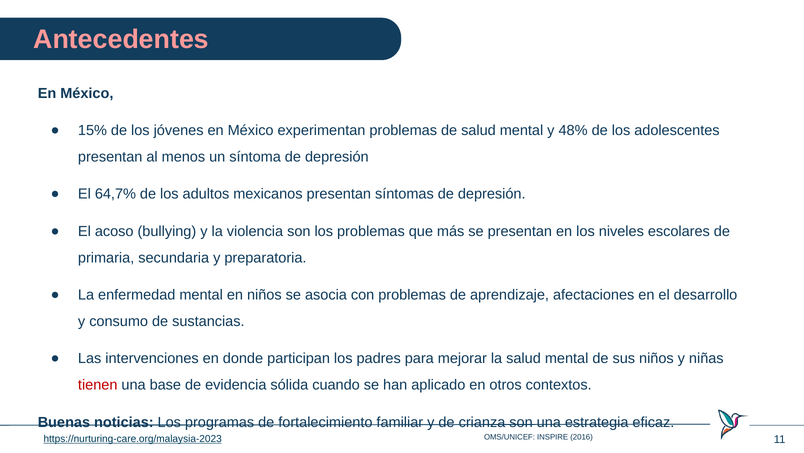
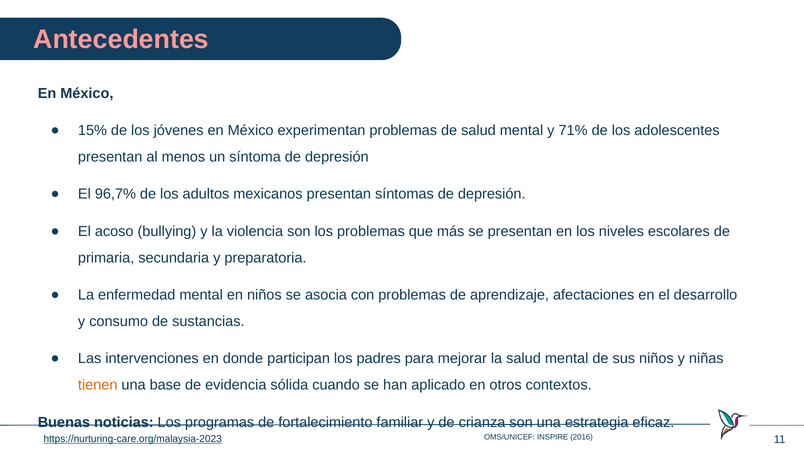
48%: 48% -> 71%
64,7%: 64,7% -> 96,7%
tienen colour: red -> orange
